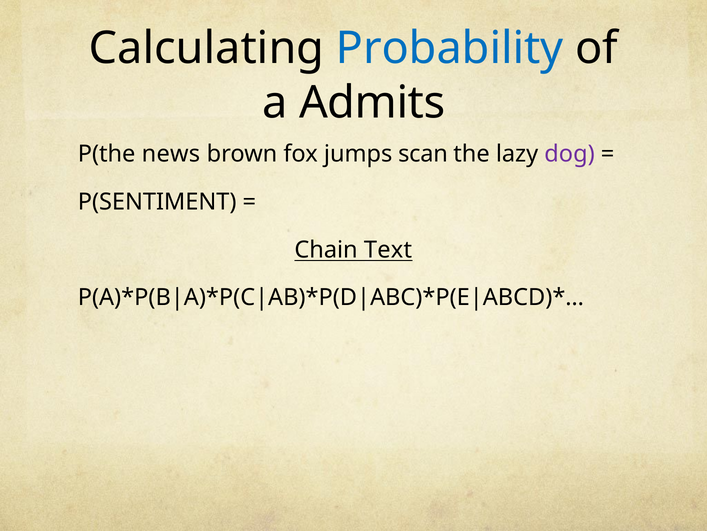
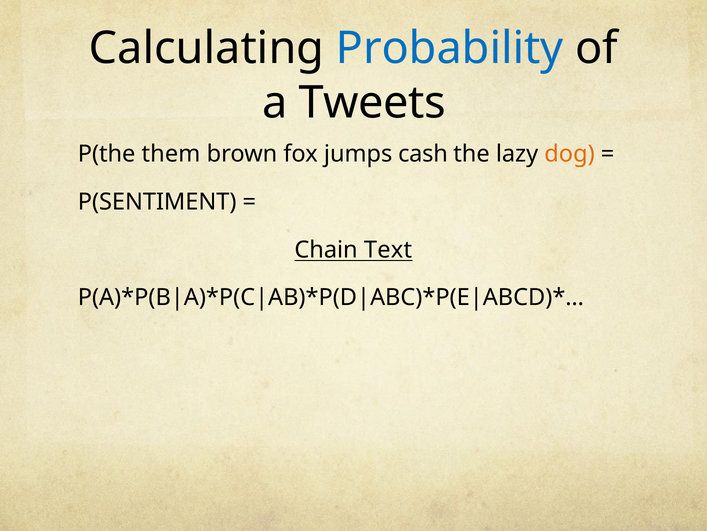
Admits: Admits -> Tweets
news: news -> them
scan: scan -> cash
dog colour: purple -> orange
